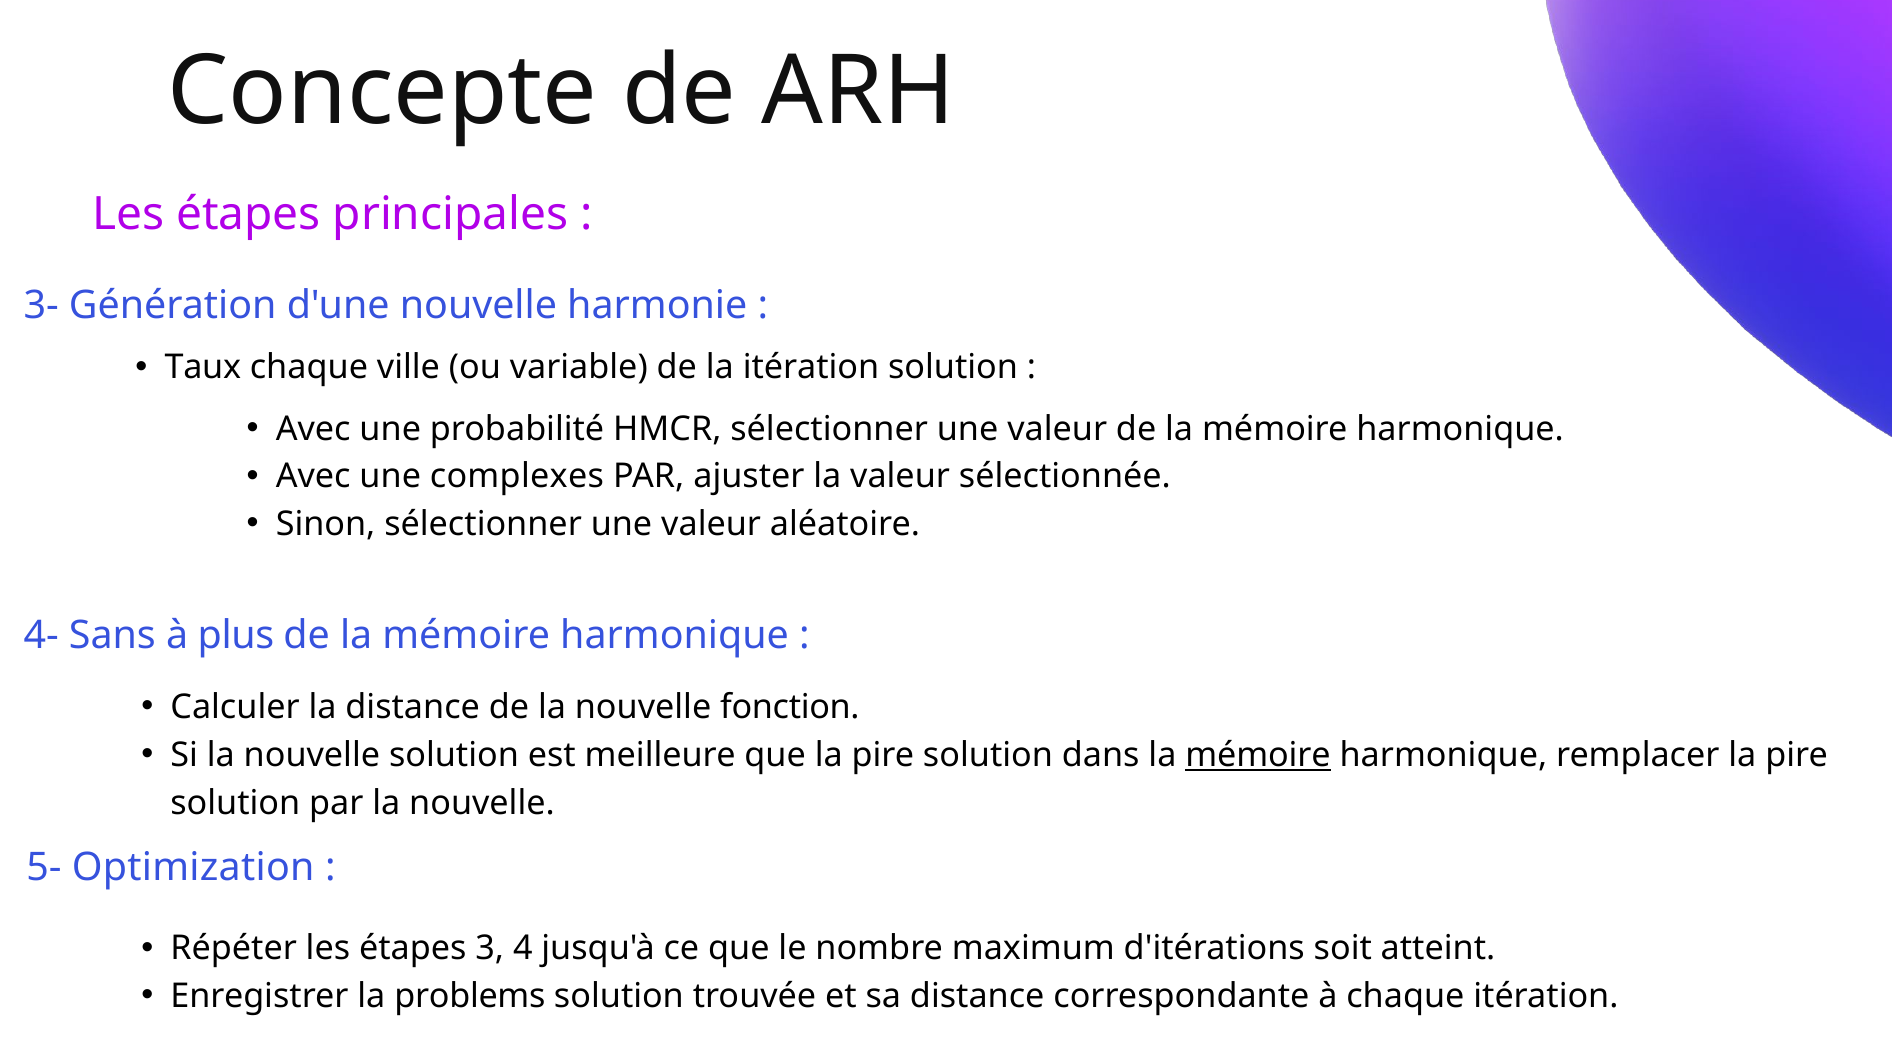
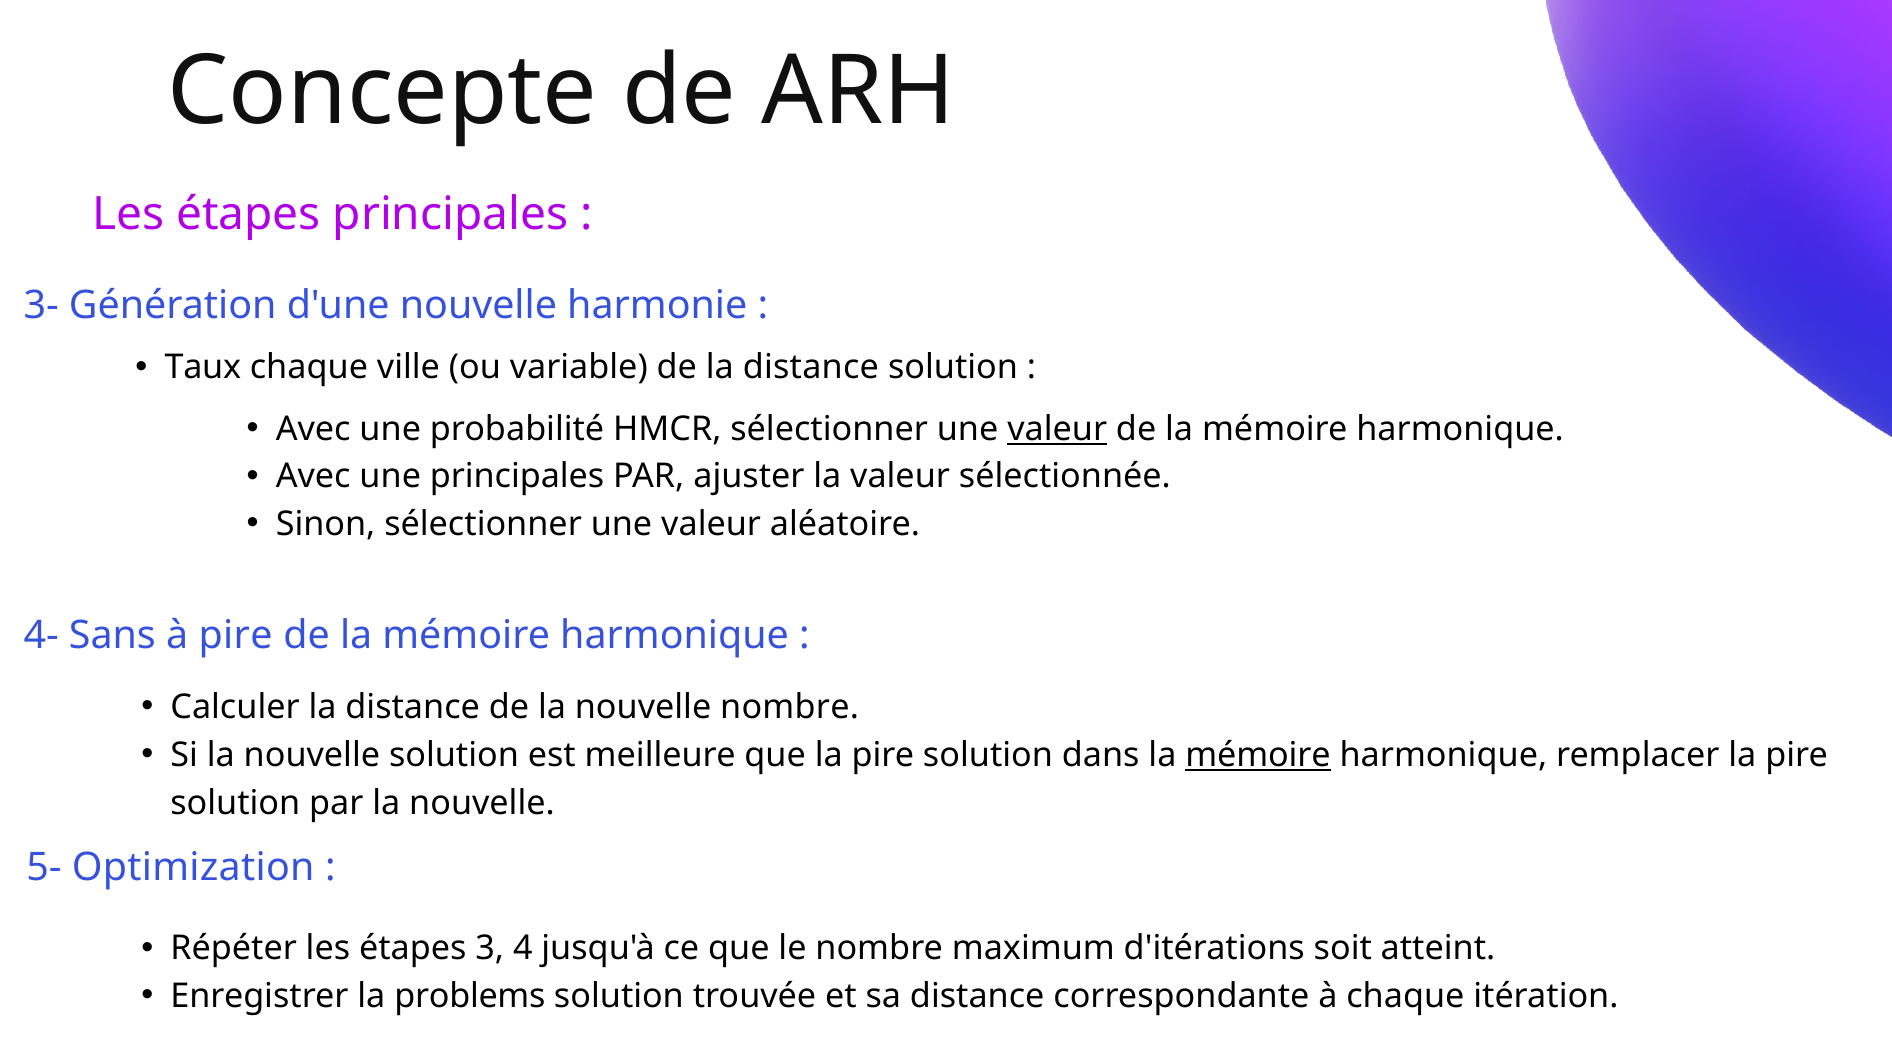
de la itération: itération -> distance
valeur at (1057, 429) underline: none -> present
une complexes: complexes -> principales
à plus: plus -> pire
nouvelle fonction: fonction -> nombre
